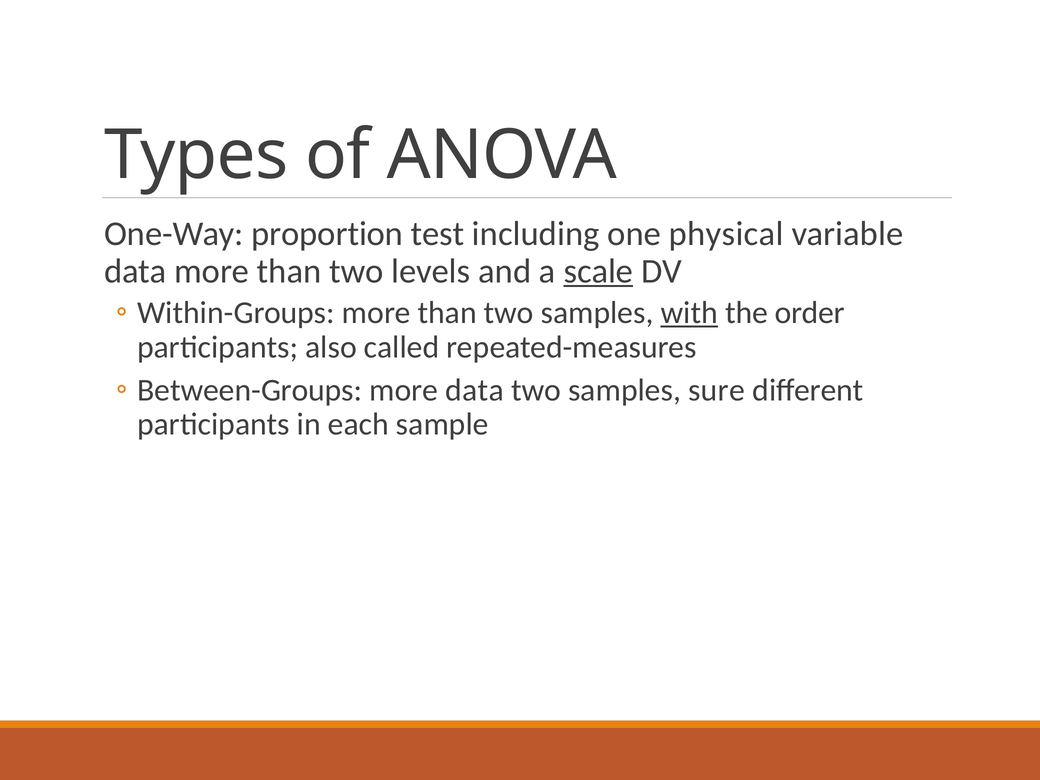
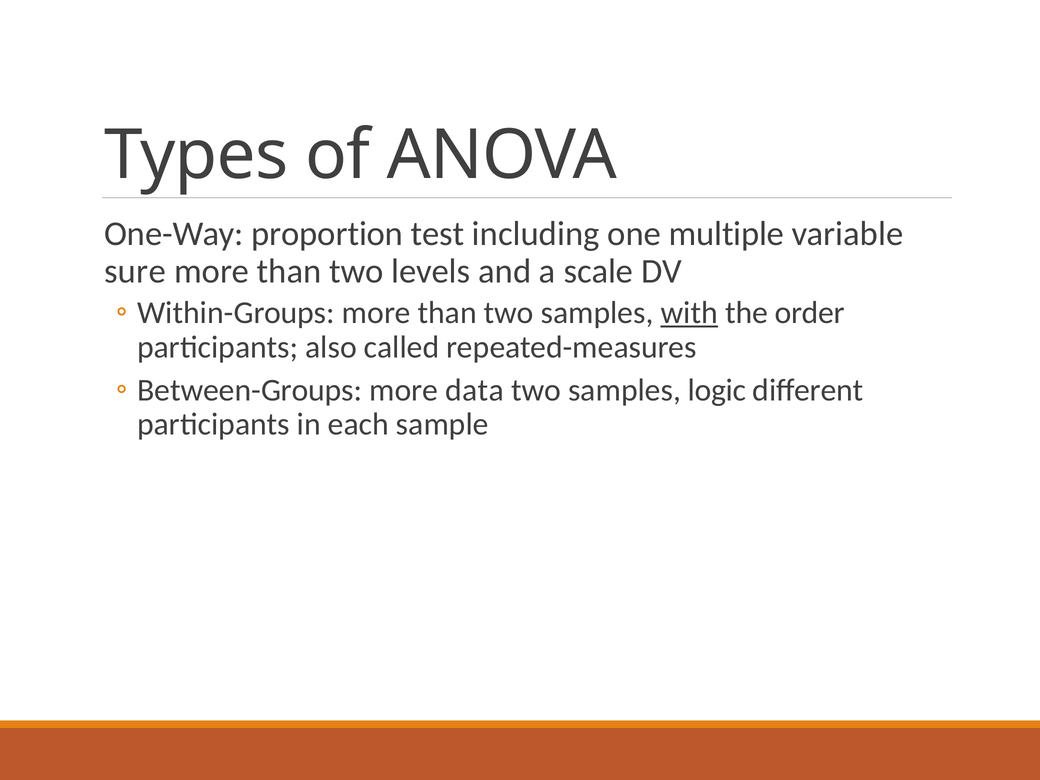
physical: physical -> multiple
data at (135, 271): data -> sure
scale underline: present -> none
sure: sure -> logic
